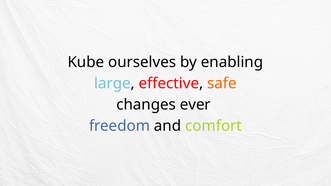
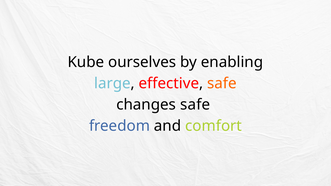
changes ever: ever -> safe
